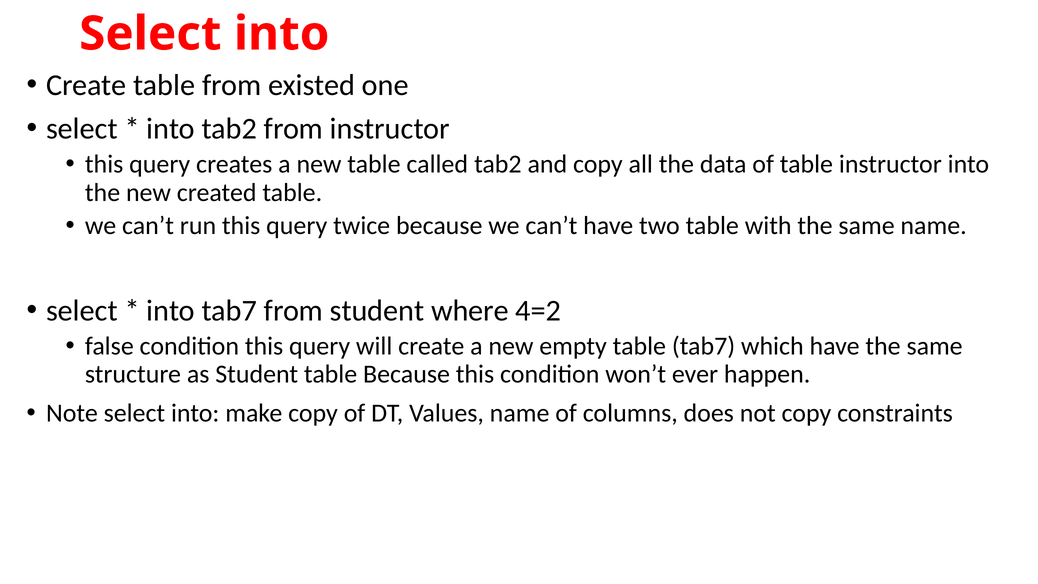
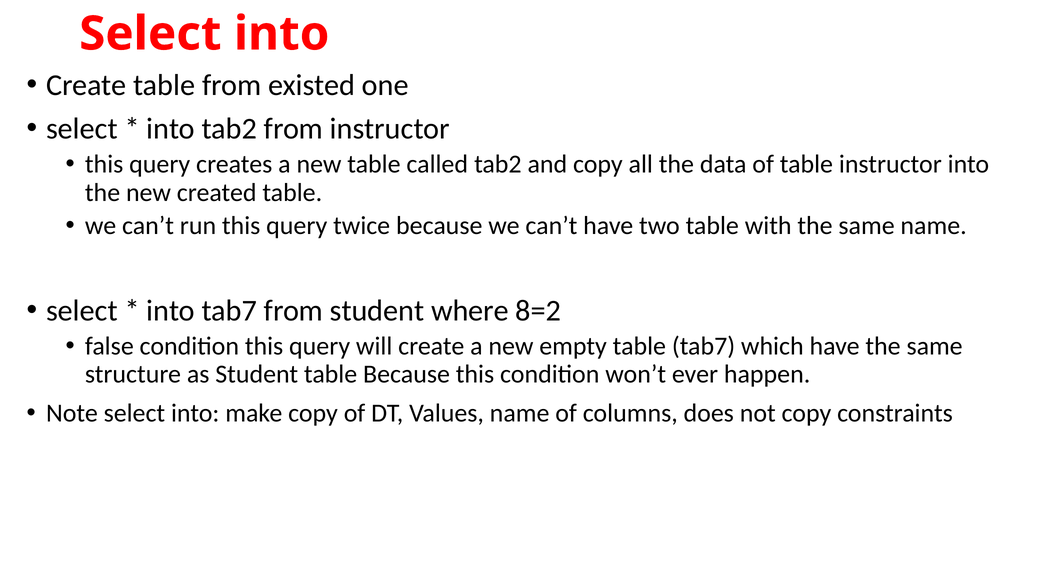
4=2: 4=2 -> 8=2
